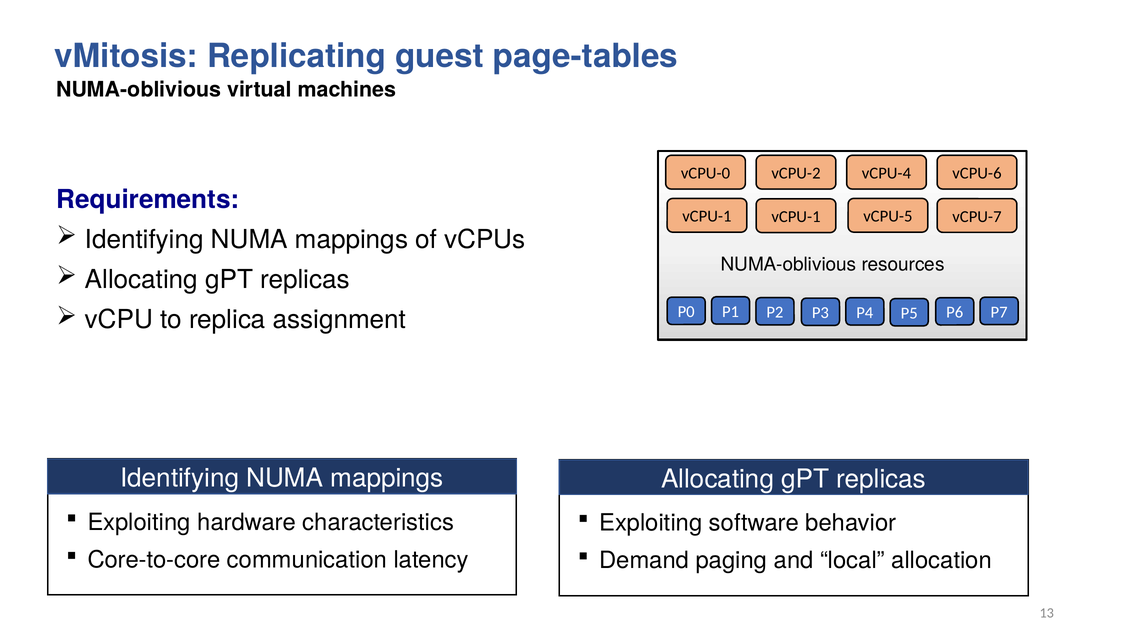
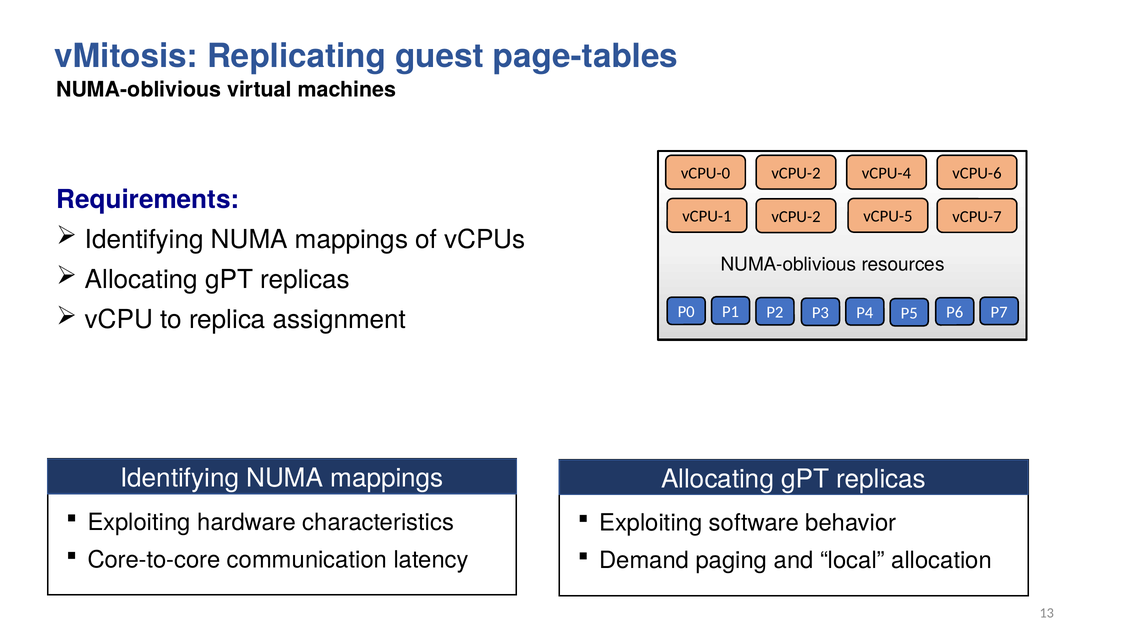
vCPU-1 vCPU-1: vCPU-1 -> vCPU-2
